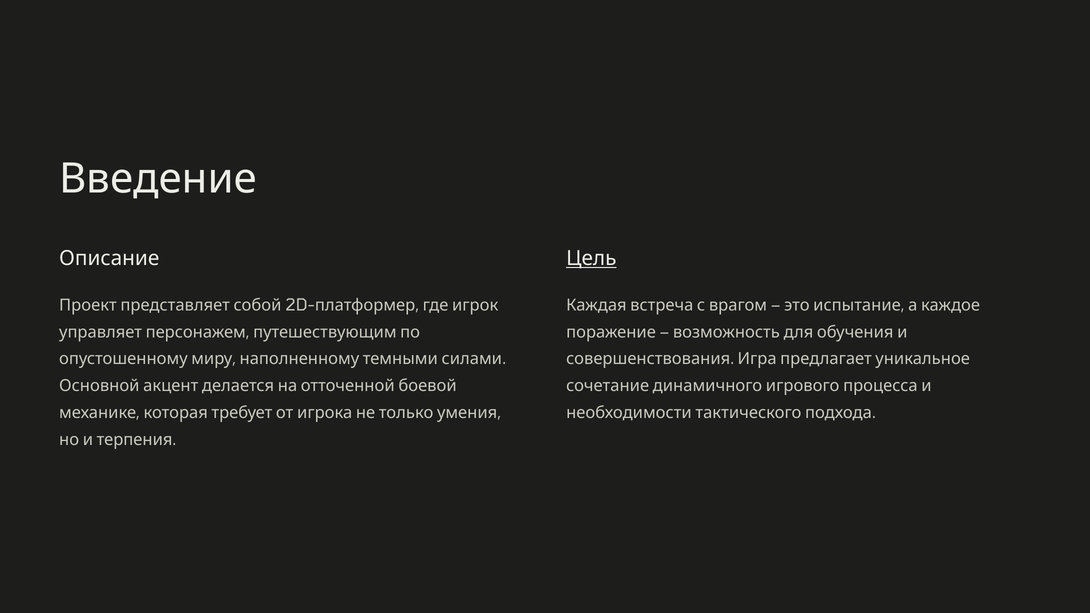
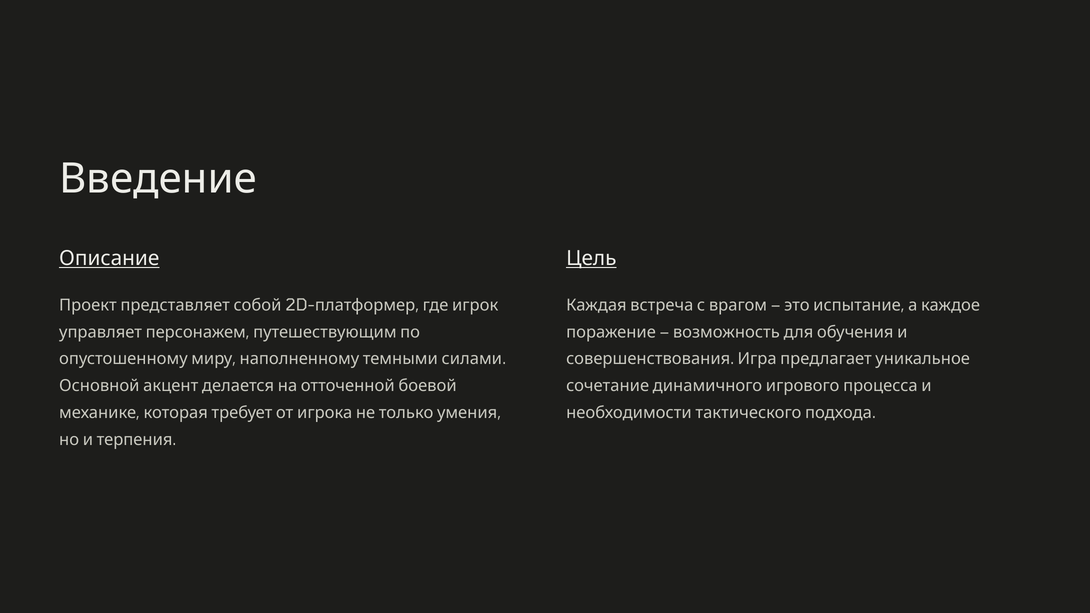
Описание underline: none -> present
